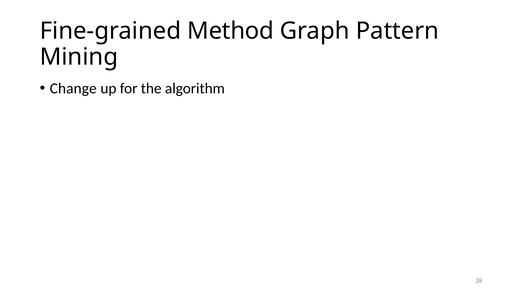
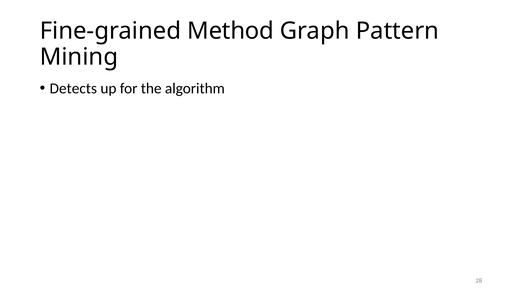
Change: Change -> Detects
